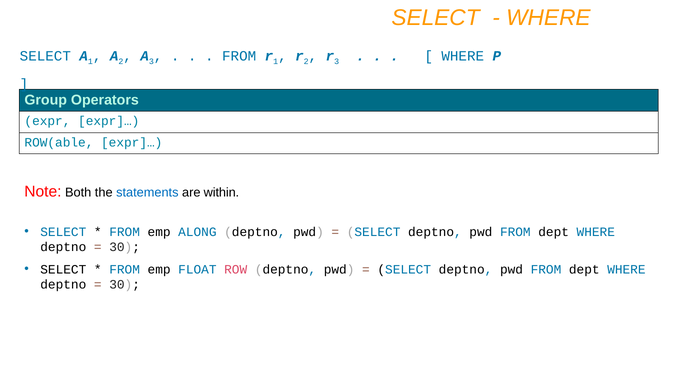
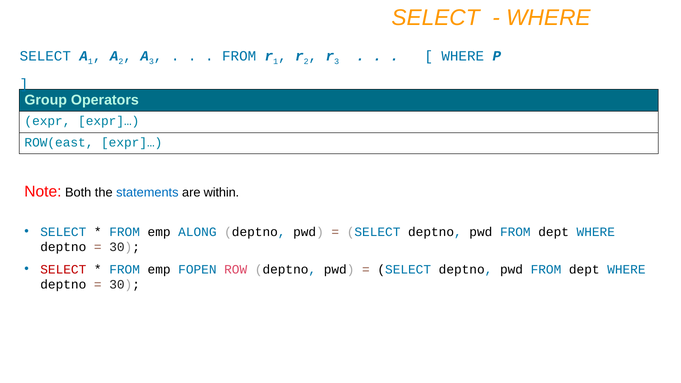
ROW(able: ROW(able -> ROW(east
SELECT at (63, 269) colour: black -> red
FLOAT: FLOAT -> FOPEN
